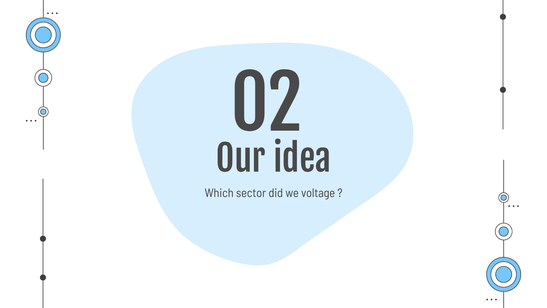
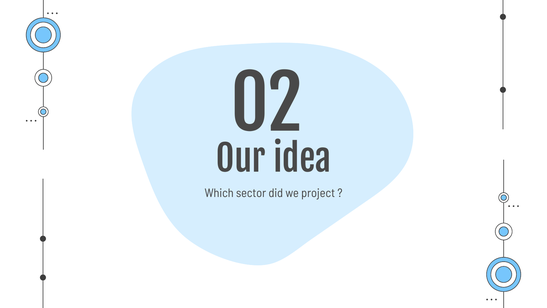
voltage: voltage -> project
